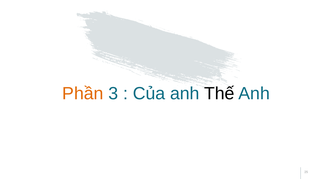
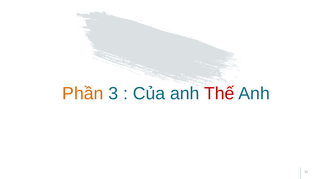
Thế colour: black -> red
